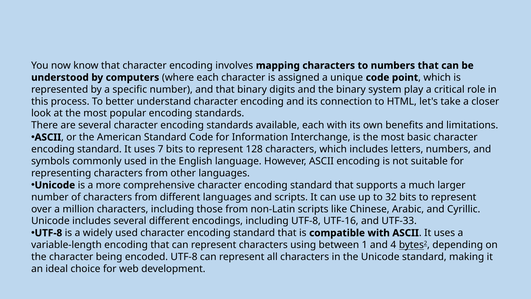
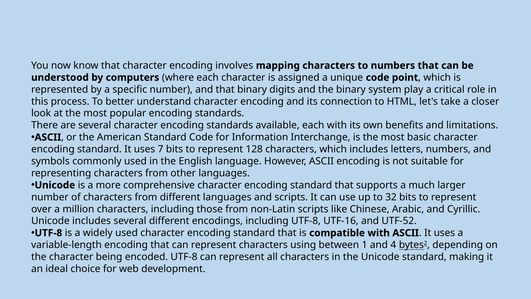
UTF-33: UTF-33 -> UTF-52
